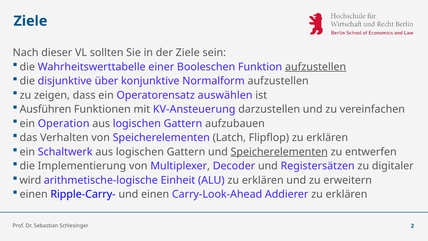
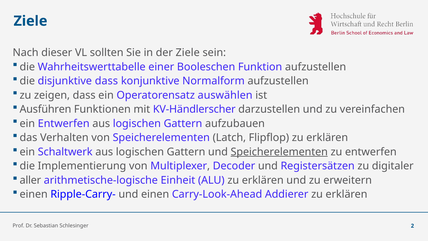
aufzustellen at (316, 67) underline: present -> none
disjunktive über: über -> dass
KV-Ansteuerung: KV-Ansteuerung -> KV-Händlerscher
ein Operation: Operation -> Entwerfen
wird: wird -> aller
